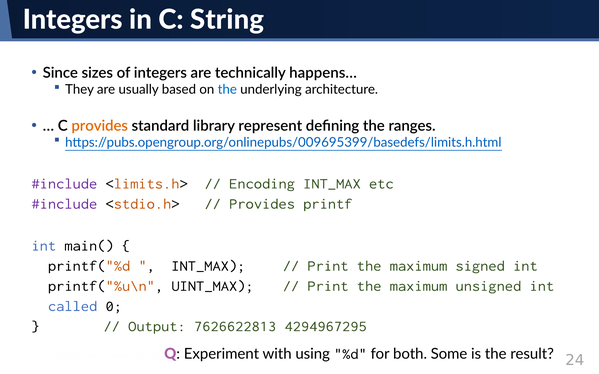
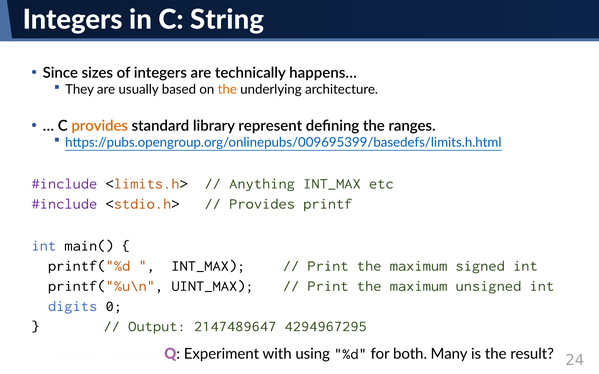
the at (227, 90) colour: blue -> orange
Encoding: Encoding -> Anything
called: called -> digits
7626622813: 7626622813 -> 2147489647
Some: Some -> Many
